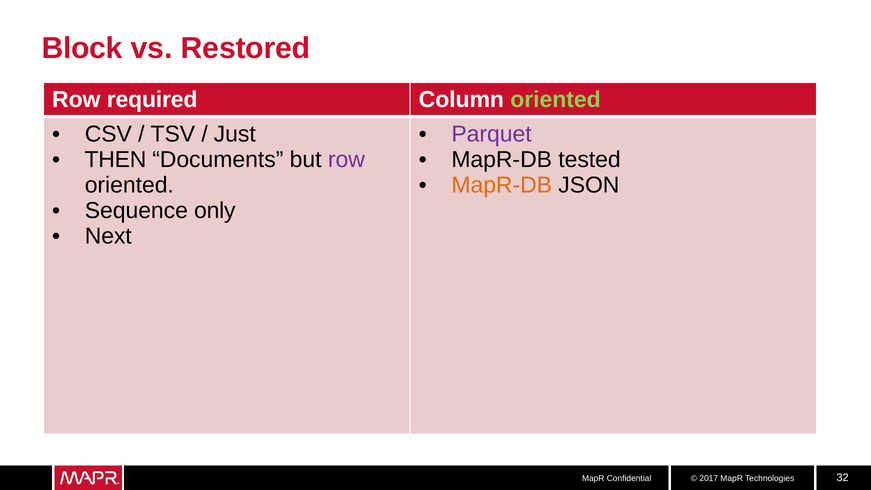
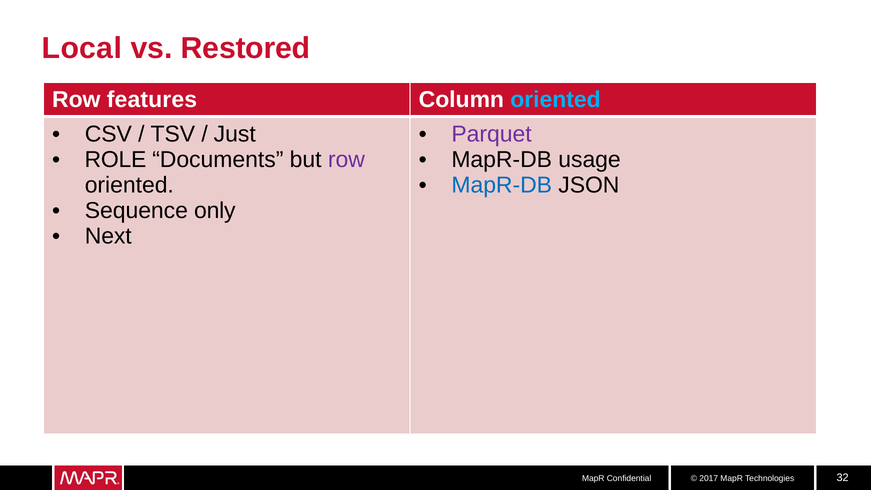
Block: Block -> Local
required: required -> features
oriented at (555, 100) colour: light green -> light blue
THEN: THEN -> ROLE
tested: tested -> usage
MapR-DB at (502, 185) colour: orange -> blue
